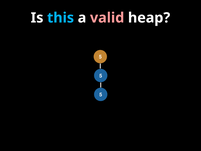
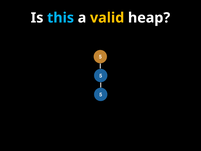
valid colour: pink -> yellow
